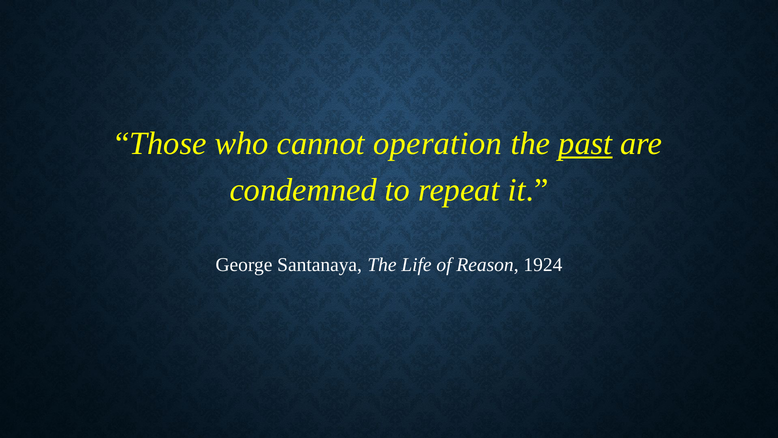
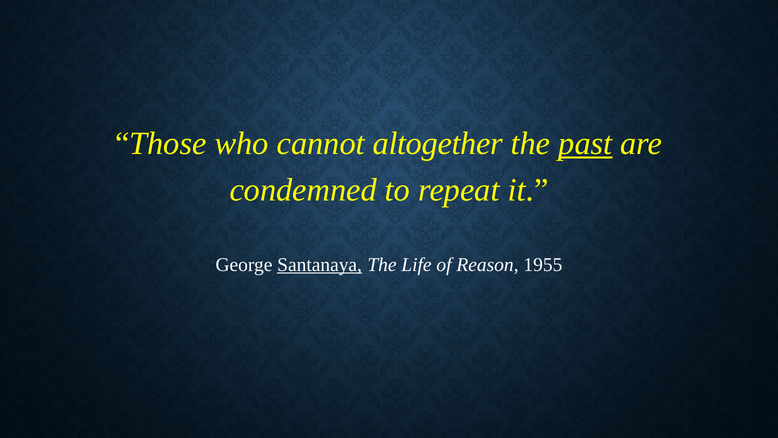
operation: operation -> altogether
Santanaya underline: none -> present
1924: 1924 -> 1955
